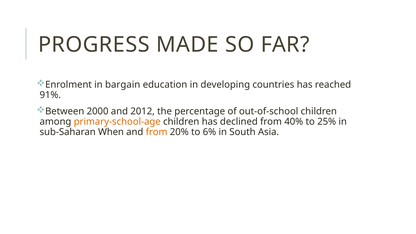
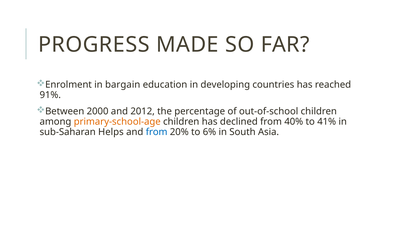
25%: 25% -> 41%
When: When -> Helps
from at (157, 132) colour: orange -> blue
